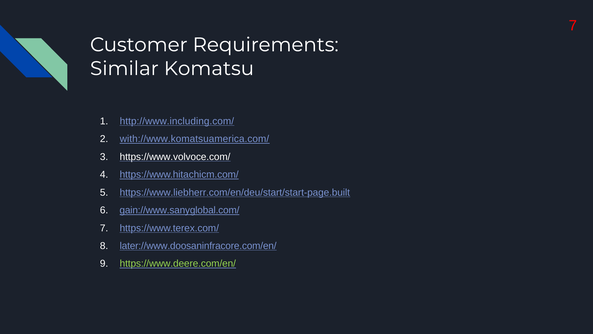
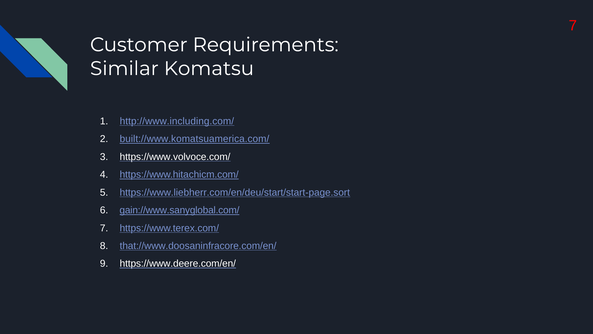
with://www.komatsuamerica.com/: with://www.komatsuamerica.com/ -> built://www.komatsuamerica.com/
https://www.liebherr.com/en/deu/start/start-page.built: https://www.liebherr.com/en/deu/start/start-page.built -> https://www.liebherr.com/en/deu/start/start-page.sort
later://www.doosaninfracore.com/en/: later://www.doosaninfracore.com/en/ -> that://www.doosaninfracore.com/en/
https://www.deere.com/en/ colour: light green -> white
